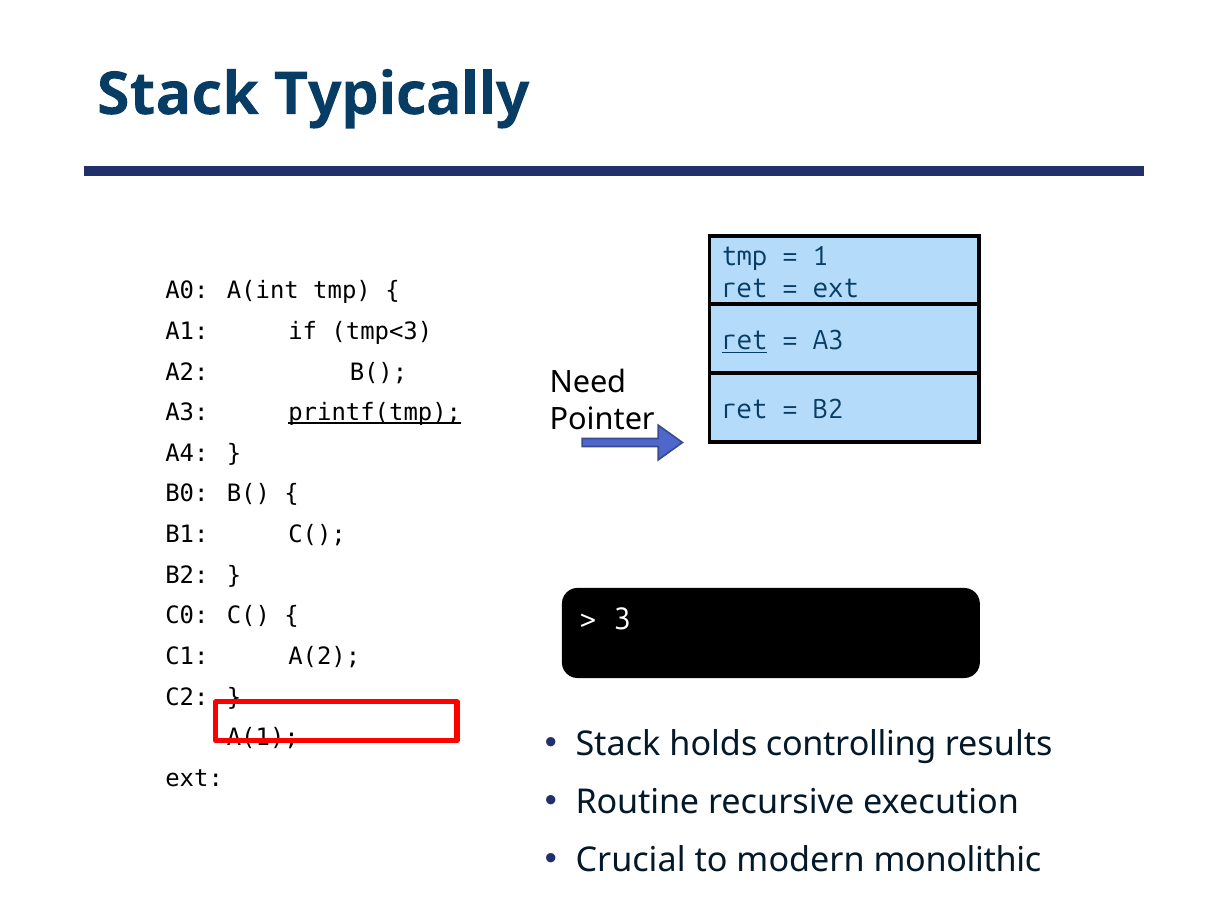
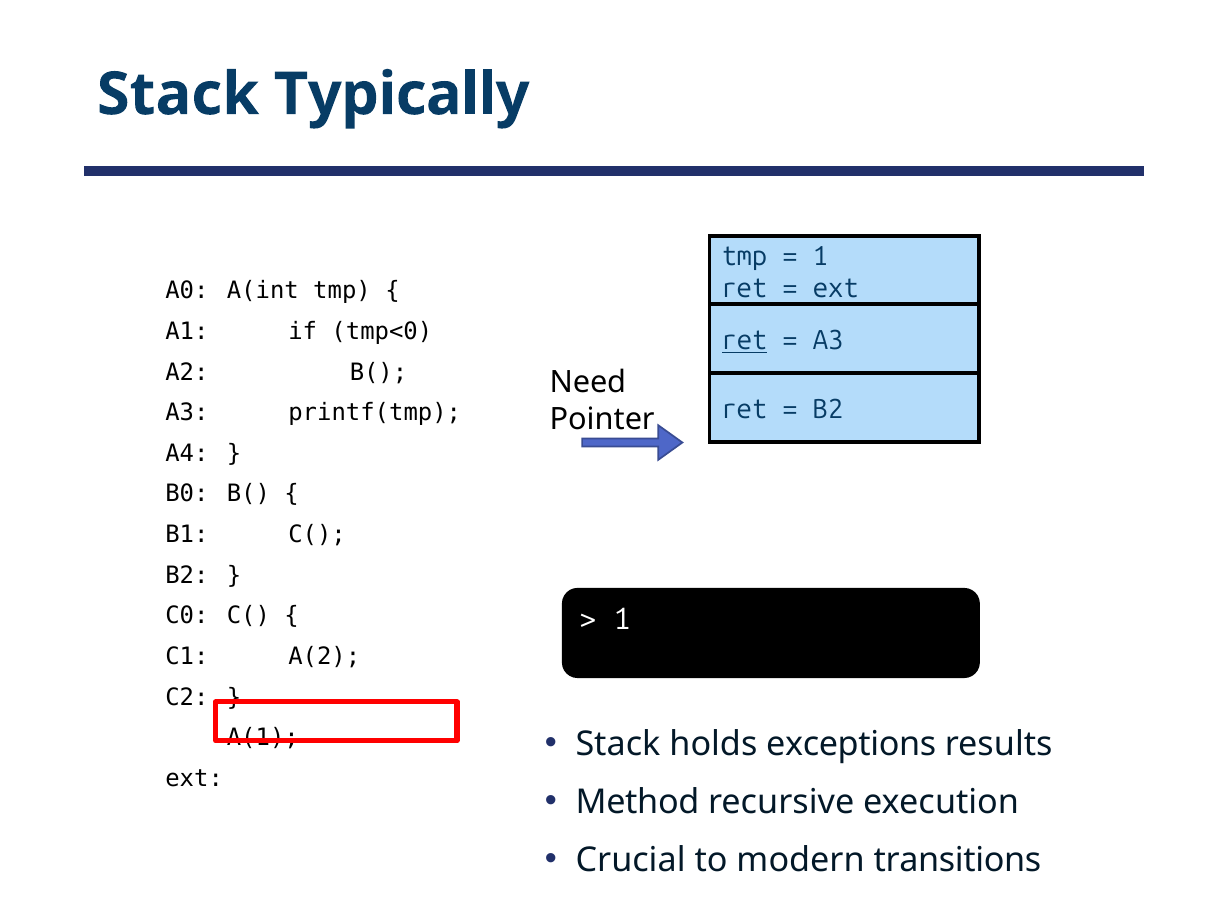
tmp<3: tmp<3 -> tmp<0
printf(tmp underline: present -> none
3 at (622, 620): 3 -> 1
controlling: controlling -> exceptions
Routine: Routine -> Method
monolithic: monolithic -> transitions
